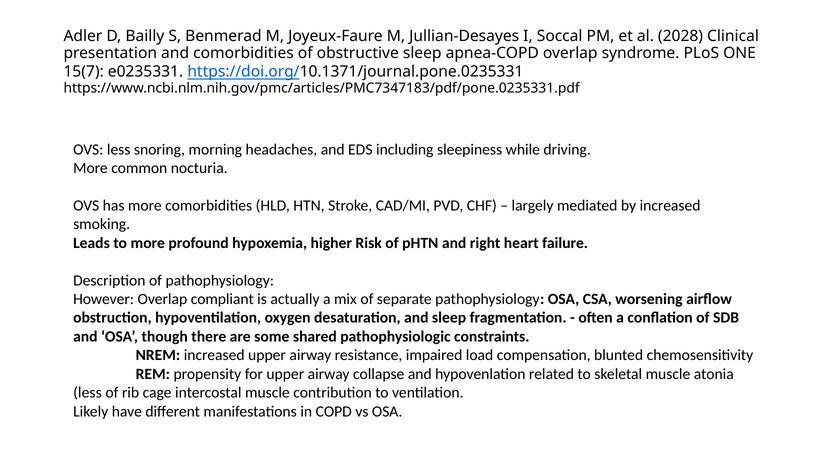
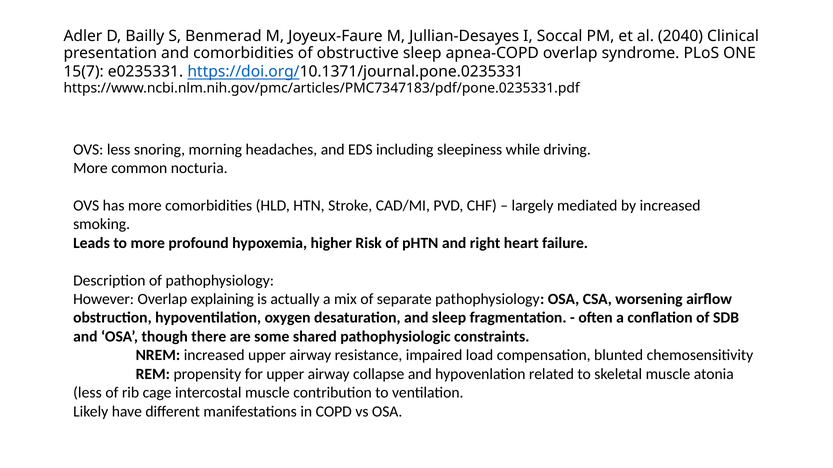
2028: 2028 -> 2040
compliant: compliant -> explaining
